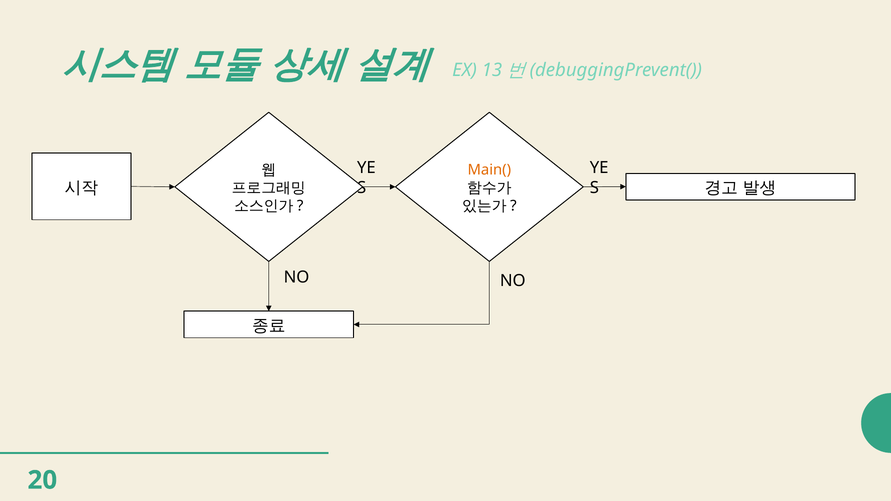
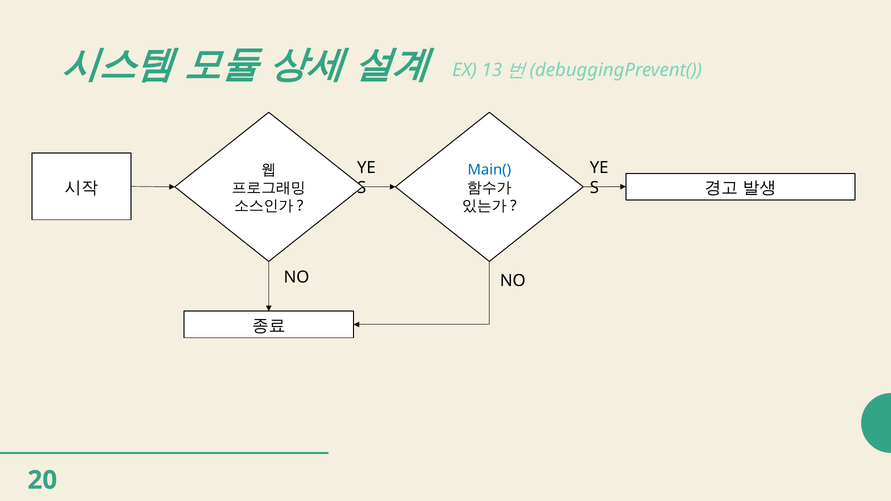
Main( colour: orange -> blue
